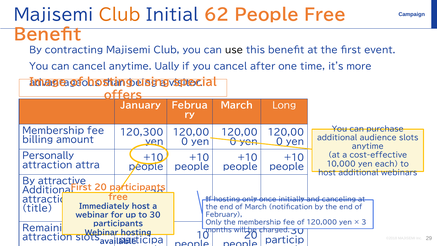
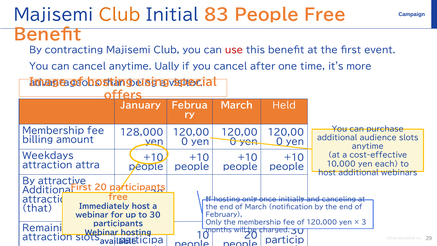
62: 62 -> 83
use colour: black -> red
Long: Long -> Held
120,300: 120,300 -> 128,000
Personally: Personally -> Weekdays
title: title -> that
